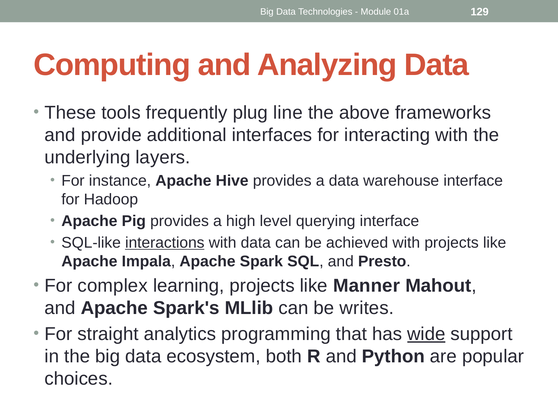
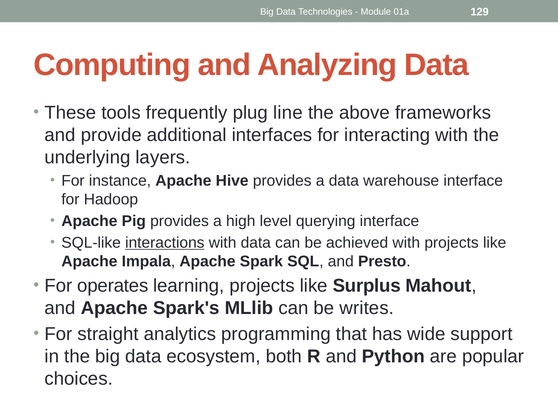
complex: complex -> operates
Manner: Manner -> Surplus
wide underline: present -> none
